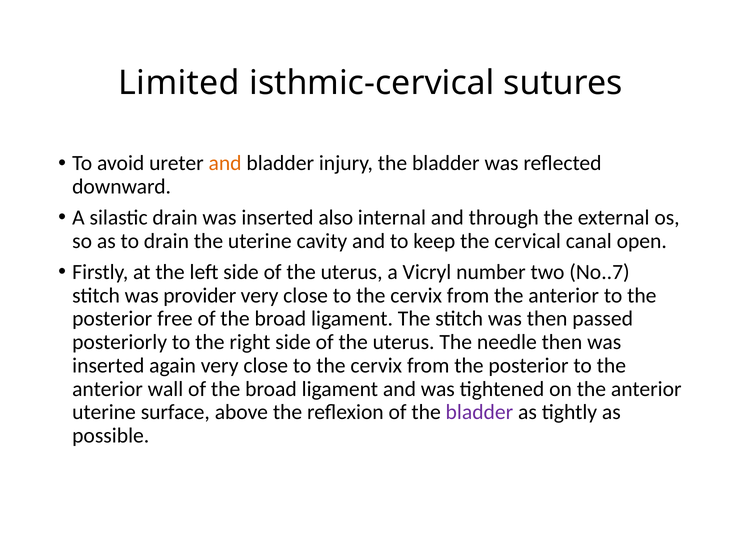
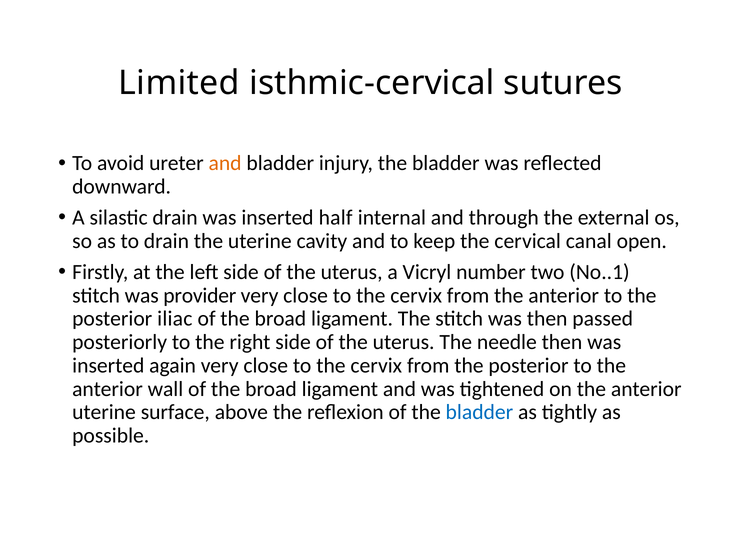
also: also -> half
No..7: No..7 -> No..1
free: free -> iliac
bladder at (479, 412) colour: purple -> blue
